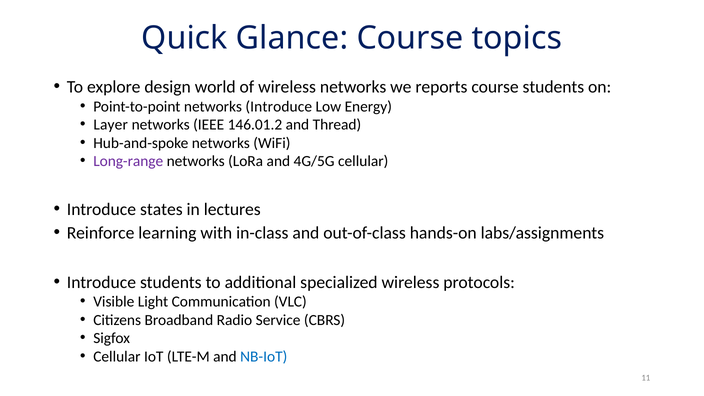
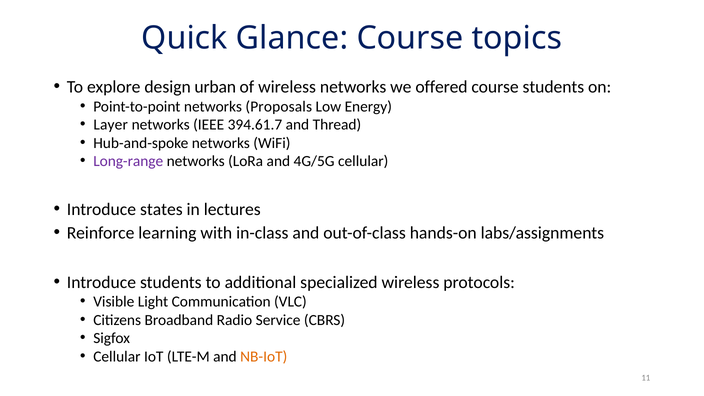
world: world -> urban
reports: reports -> offered
networks Introduce: Introduce -> Proposals
146.01.2: 146.01.2 -> 394.61.7
NB-IoT colour: blue -> orange
